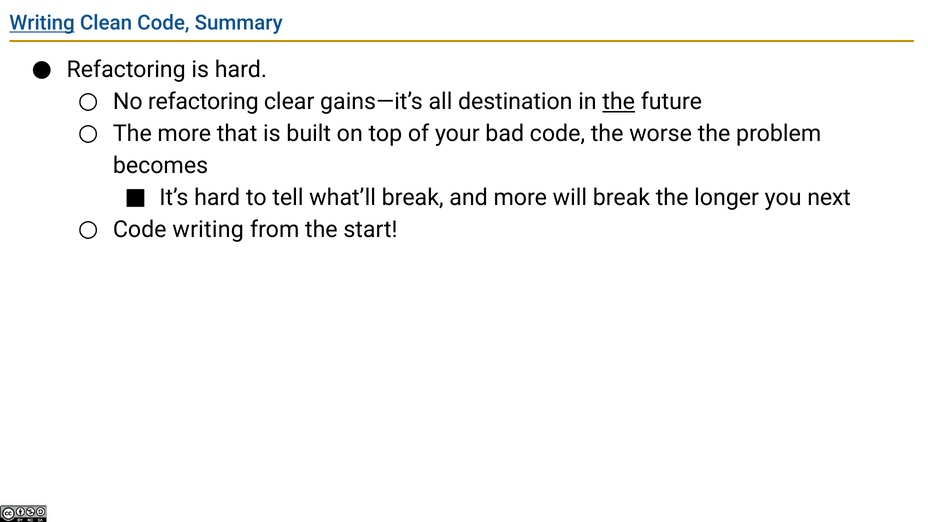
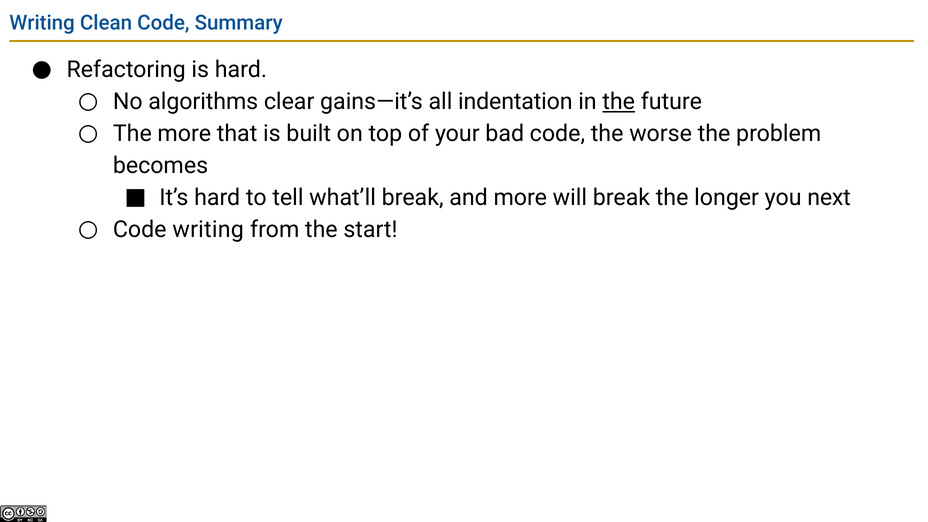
Writing at (42, 23) underline: present -> none
No refactoring: refactoring -> algorithms
destination: destination -> indentation
